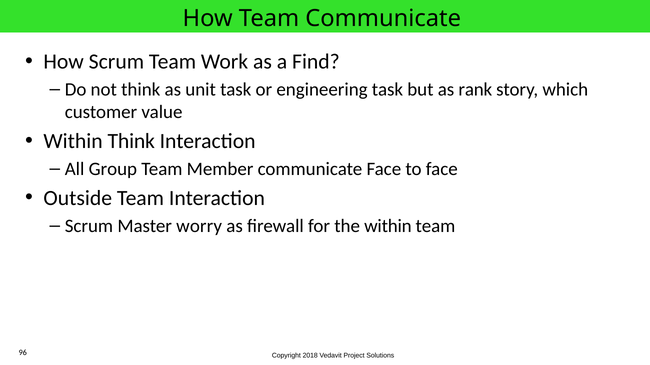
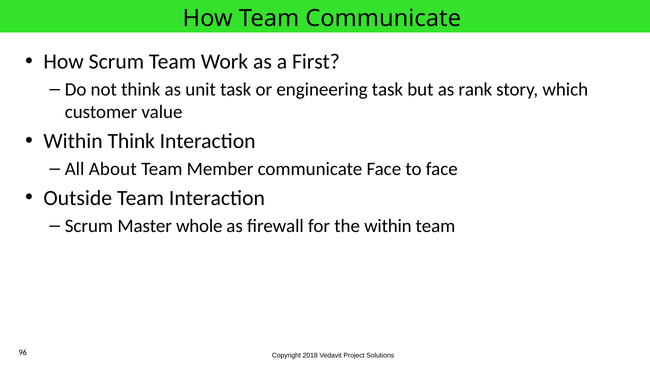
Find: Find -> First
Group: Group -> About
worry: worry -> whole
